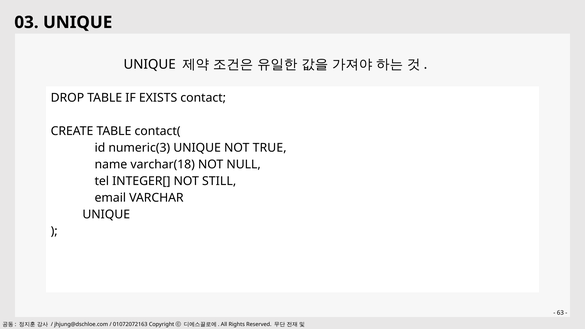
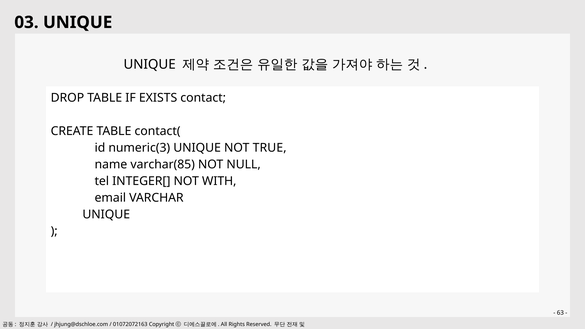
varchar(18: varchar(18 -> varchar(85
STILL: STILL -> WITH
